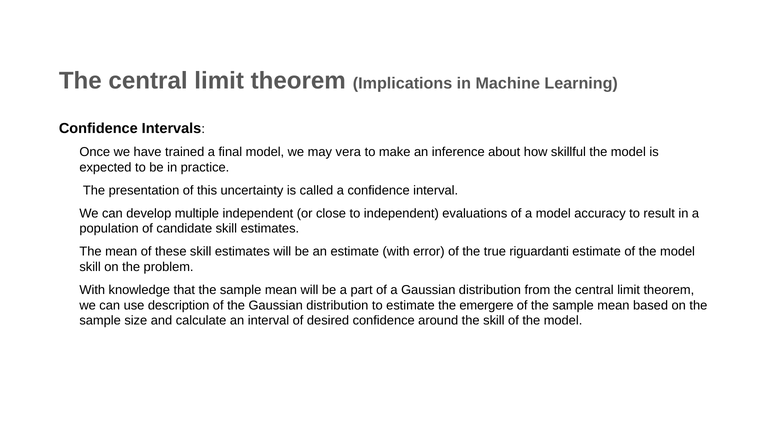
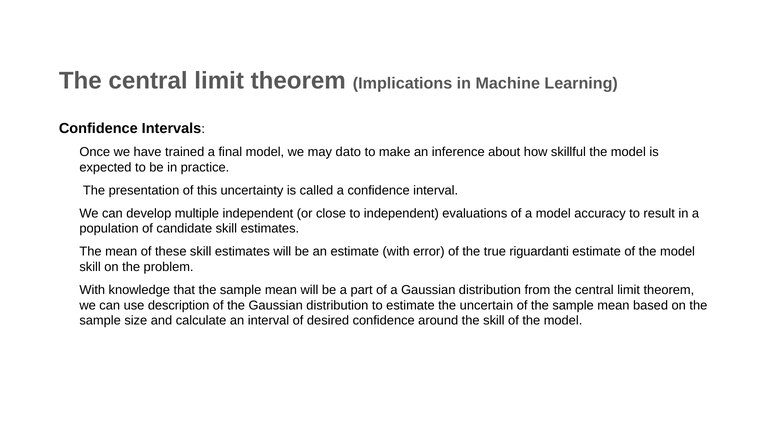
vera: vera -> dato
emergere: emergere -> uncertain
